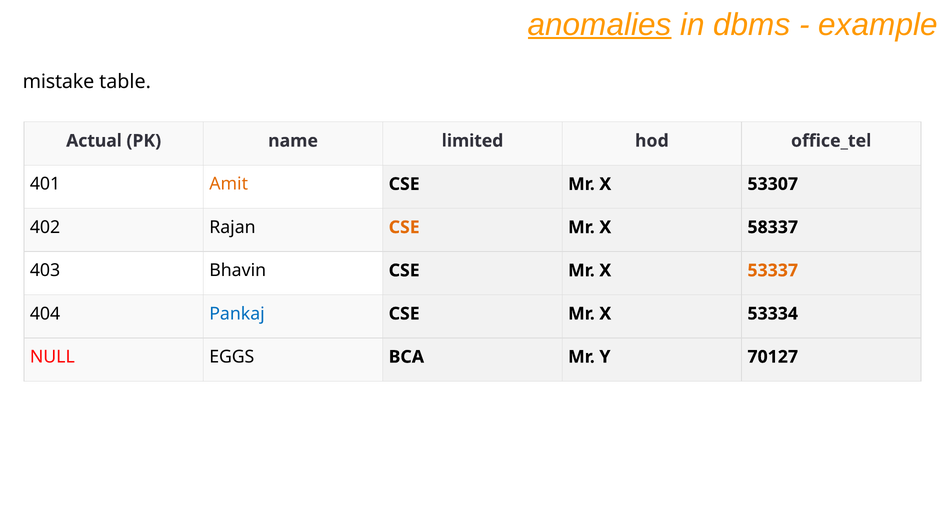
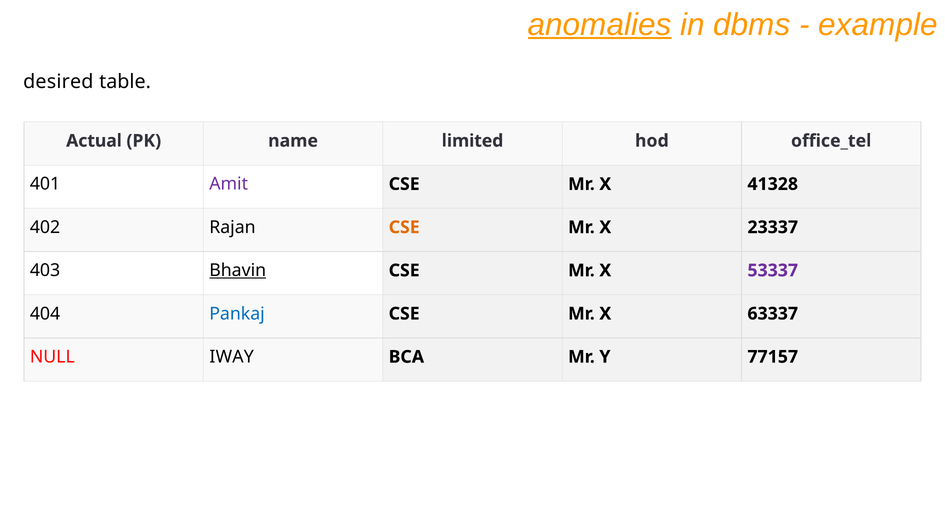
mistake: mistake -> desired
Amit colour: orange -> purple
53307: 53307 -> 41328
58337: 58337 -> 23337
Bhavin underline: none -> present
53337 colour: orange -> purple
53334: 53334 -> 63337
EGGS: EGGS -> IWAY
70127: 70127 -> 77157
